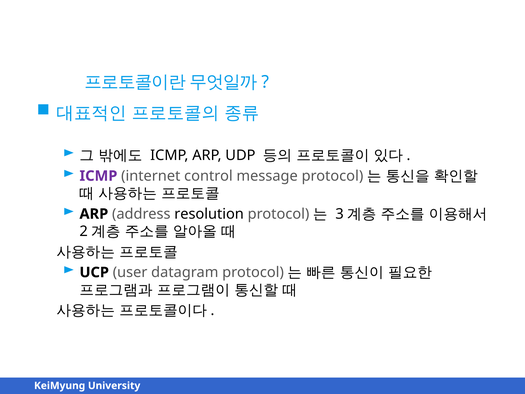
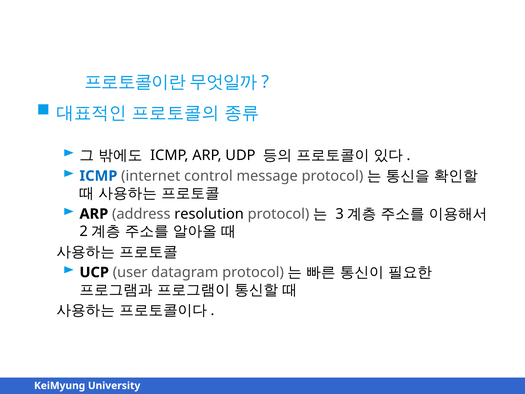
ICMP at (98, 176) colour: purple -> blue
